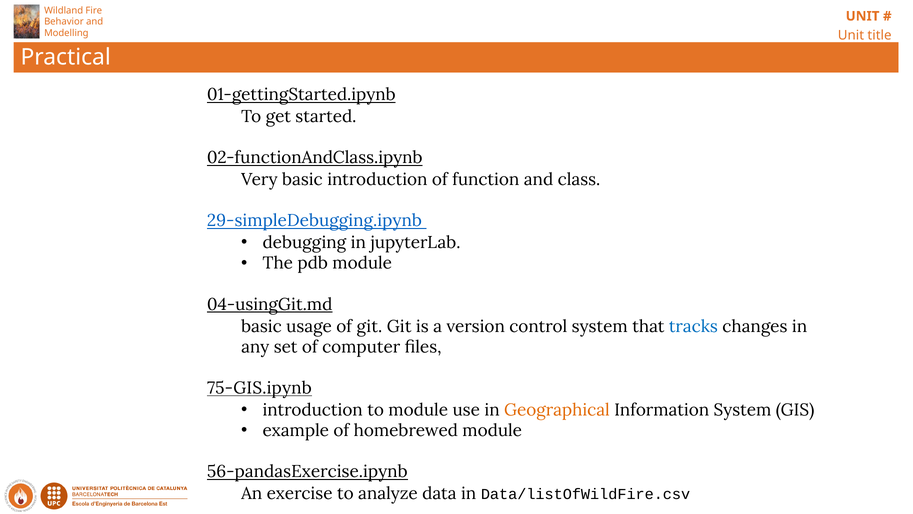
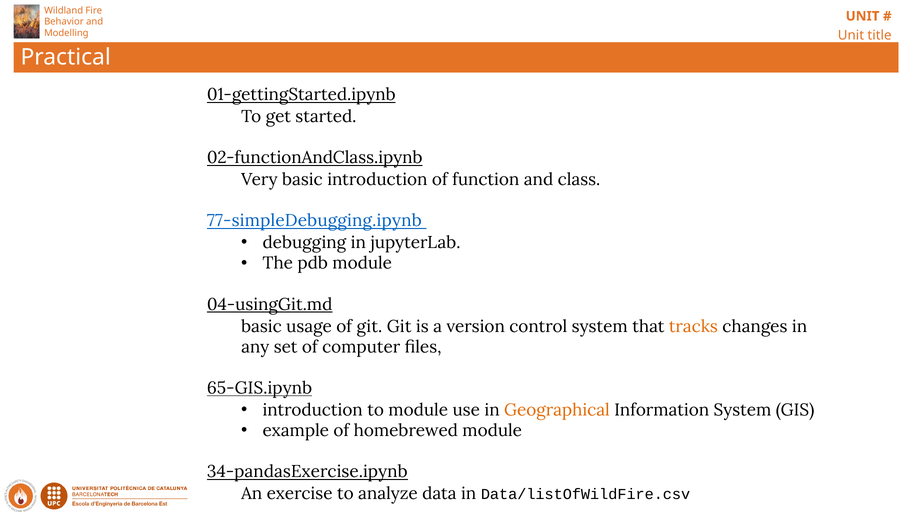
29-simpleDebugging.ipynb: 29-simpleDebugging.ipynb -> 77-simpleDebugging.ipynb
tracks colour: blue -> orange
75-GIS.ipynb: 75-GIS.ipynb -> 65-GIS.ipynb
56-pandasExercise.ipynb: 56-pandasExercise.ipynb -> 34-pandasExercise.ipynb
